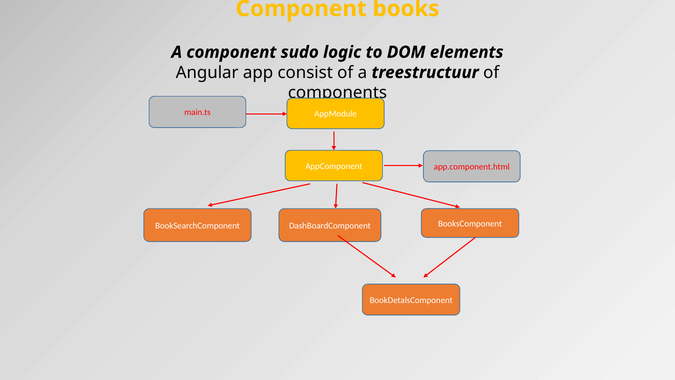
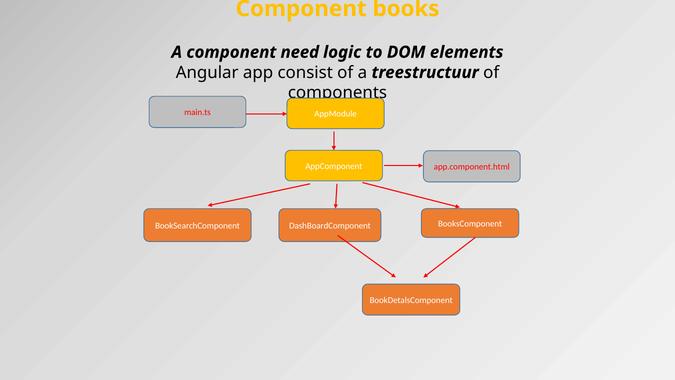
sudo: sudo -> need
